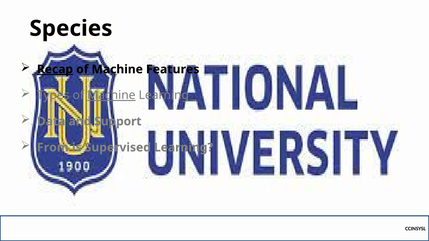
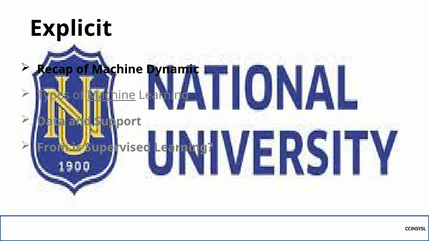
Species: Species -> Explicit
Recap underline: present -> none
Features: Features -> Dynamic
